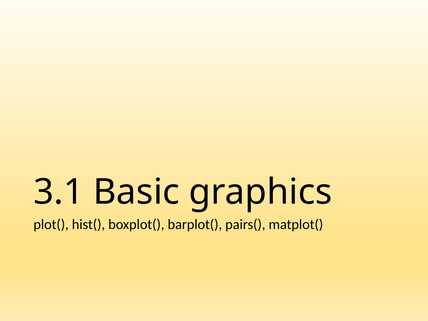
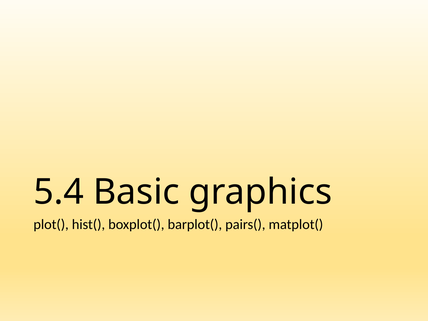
3.1: 3.1 -> 5.4
